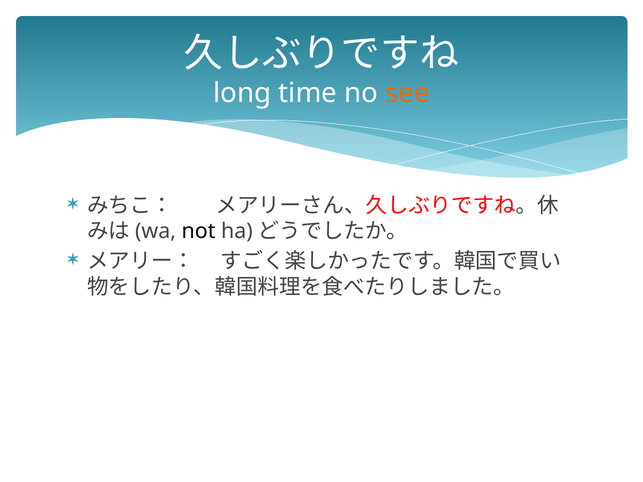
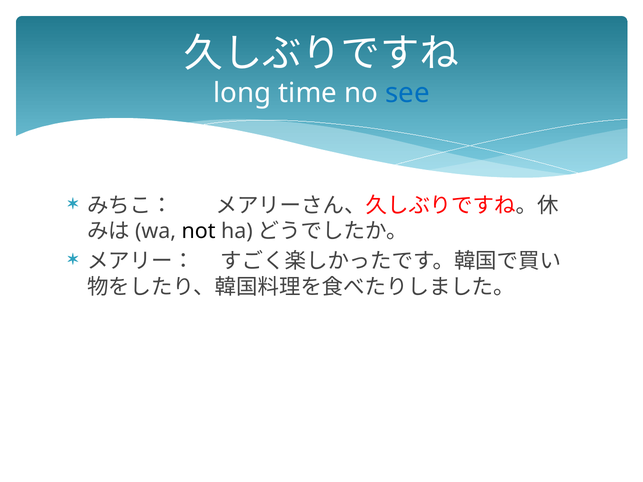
see colour: orange -> blue
